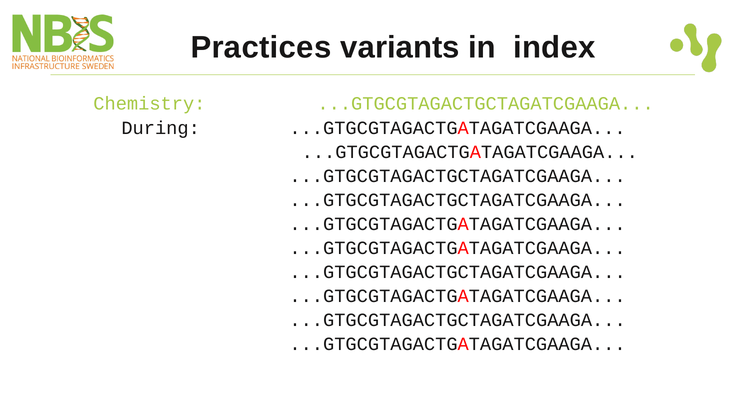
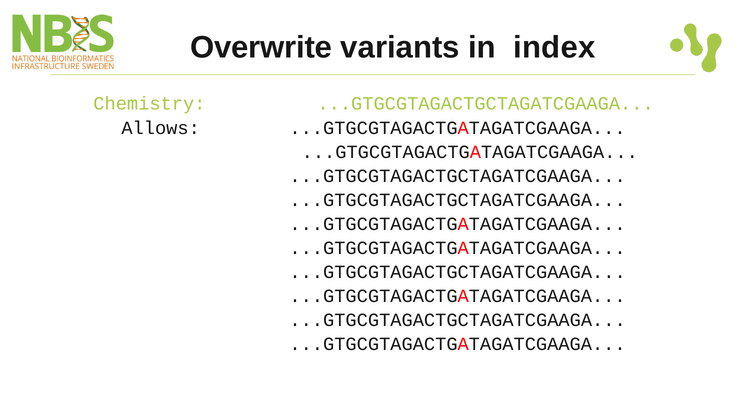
Practices: Practices -> Overwrite
During: During -> Allows
